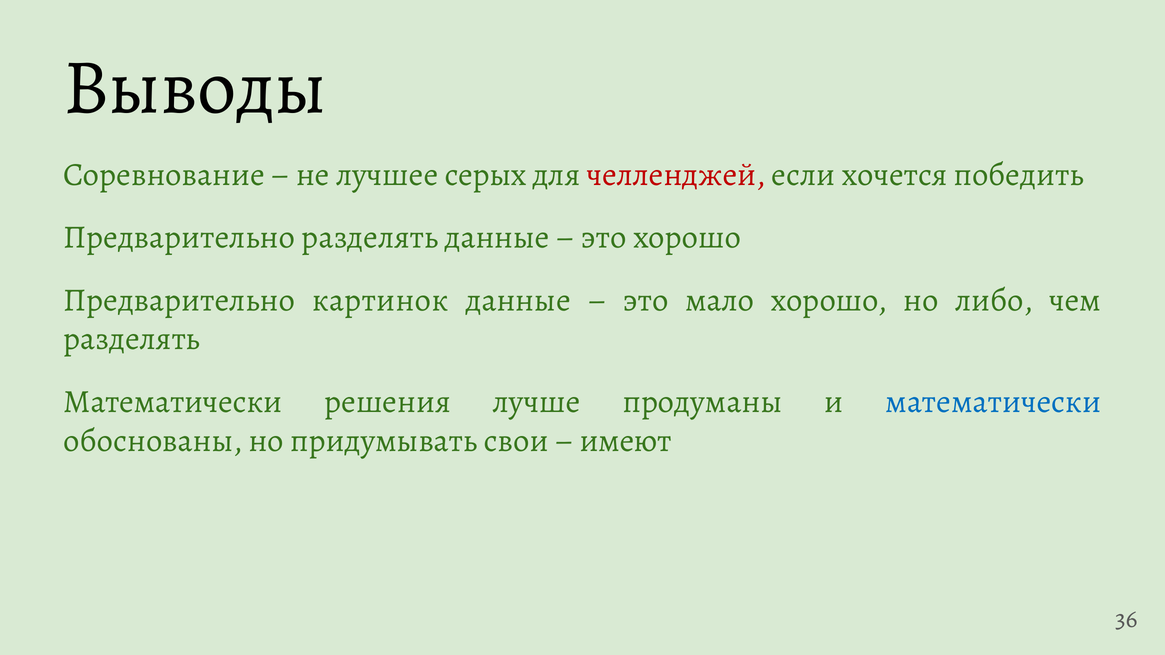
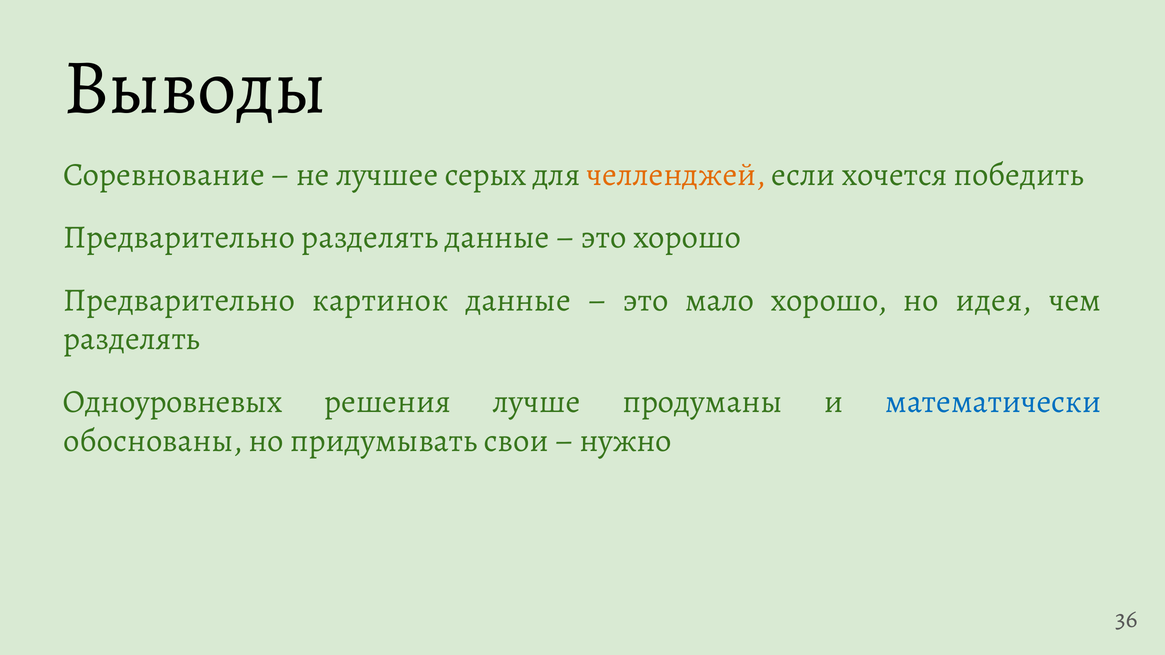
челленджей colour: red -> orange
либо: либо -> идея
Математически at (173, 402): Математически -> Одноуровневых
имеют: имеют -> нужно
